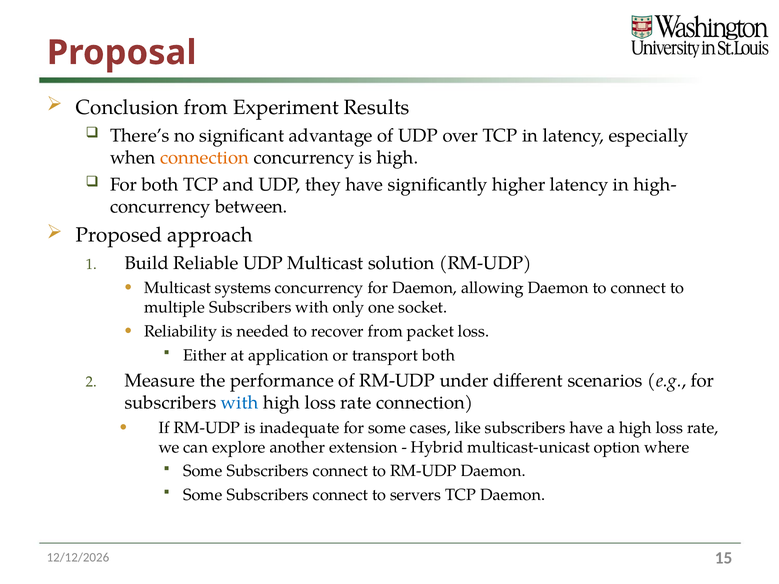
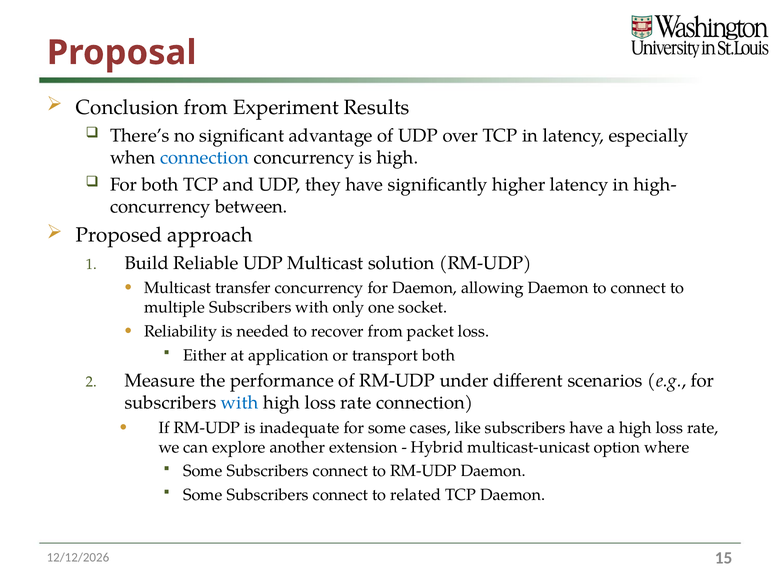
connection at (205, 158) colour: orange -> blue
systems: systems -> transfer
servers: servers -> related
